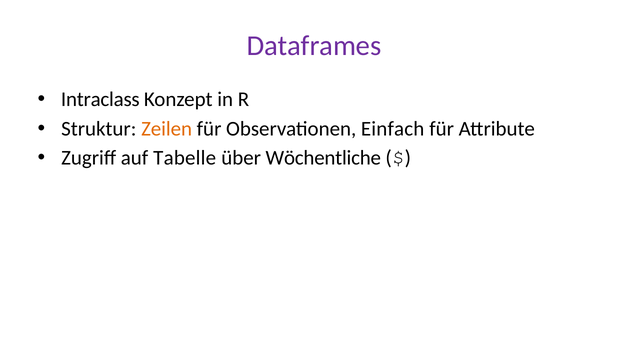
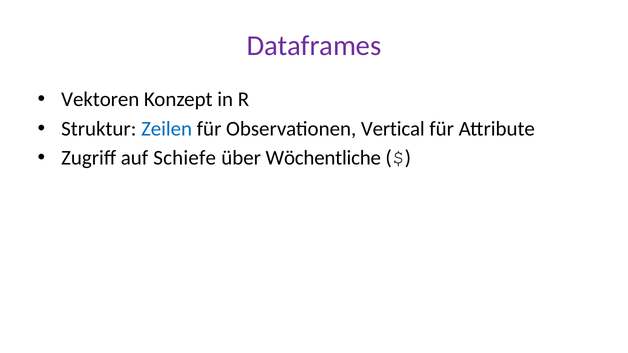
Intraclass: Intraclass -> Vektoren
Zeilen colour: orange -> blue
Einfach: Einfach -> Vertical
Tabelle: Tabelle -> Schiefe
